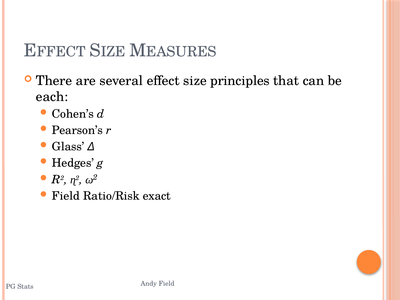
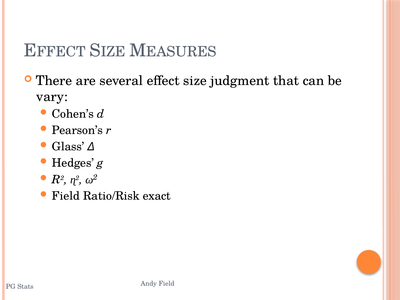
principles: principles -> judgment
each: each -> vary
